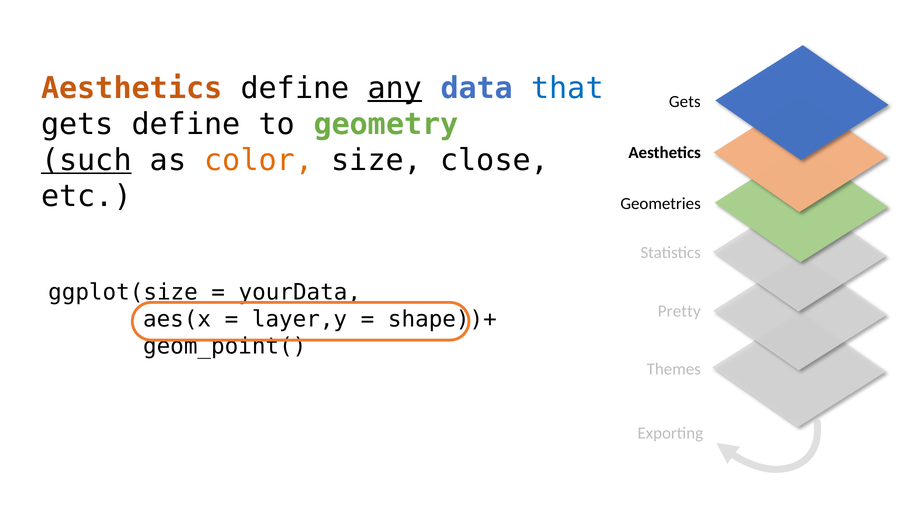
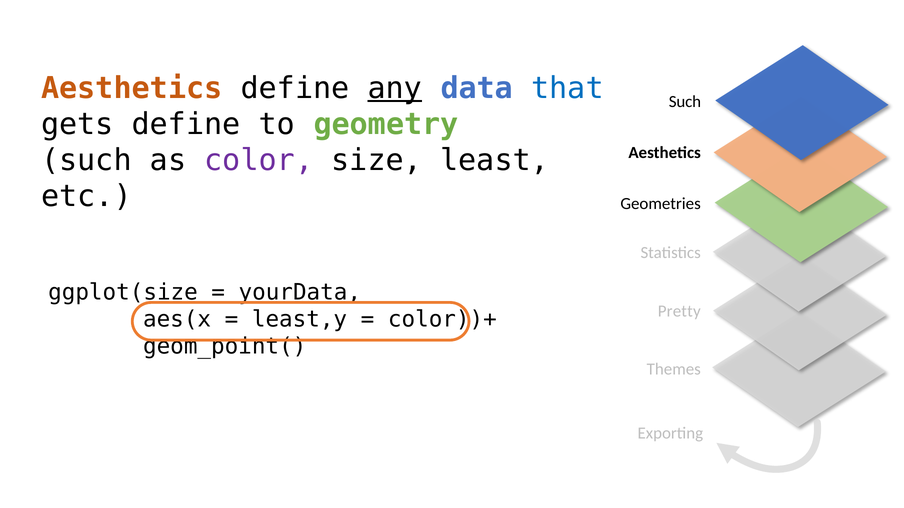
Gets at (685, 102): Gets -> Such
such at (86, 161) underline: present -> none
color colour: orange -> purple
close: close -> least
layer,y: layer,y -> least,y
shape))+: shape))+ -> color))+
